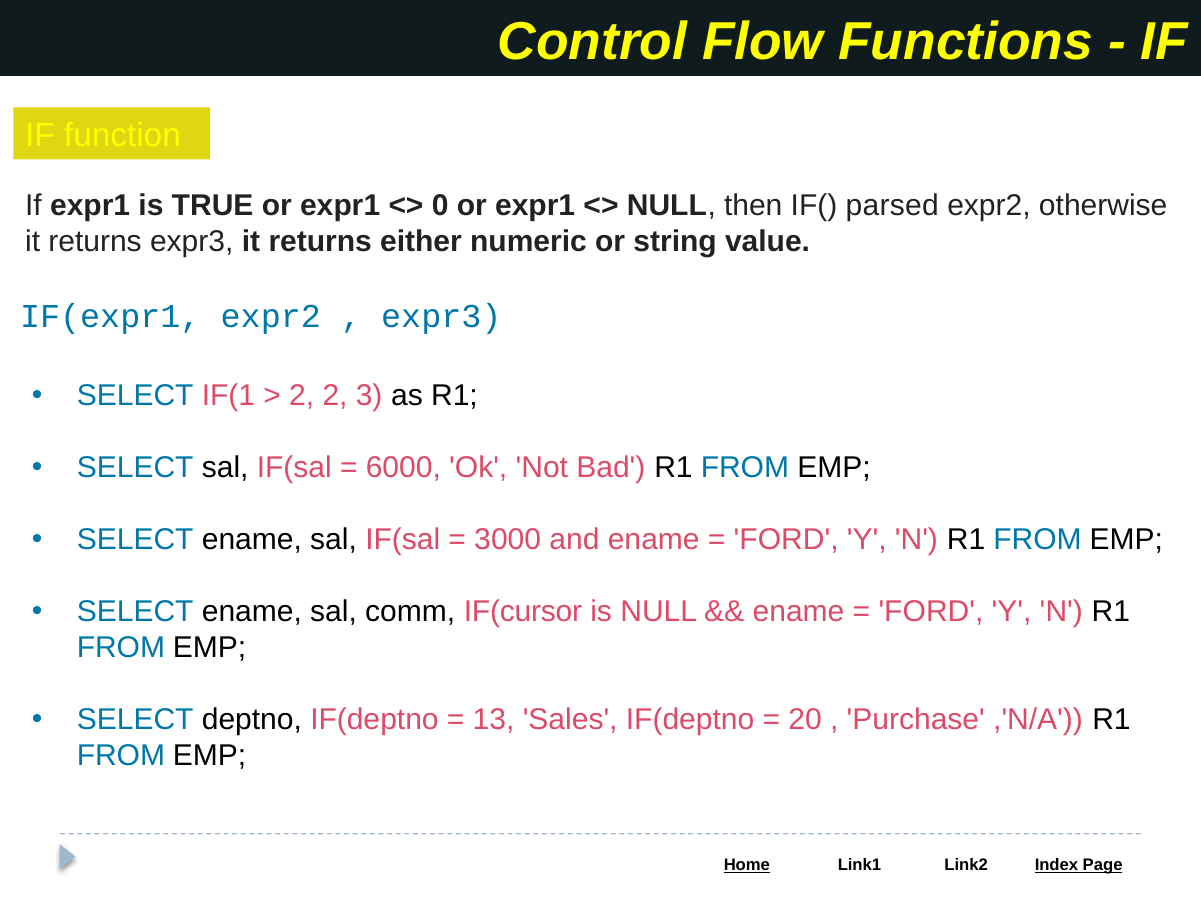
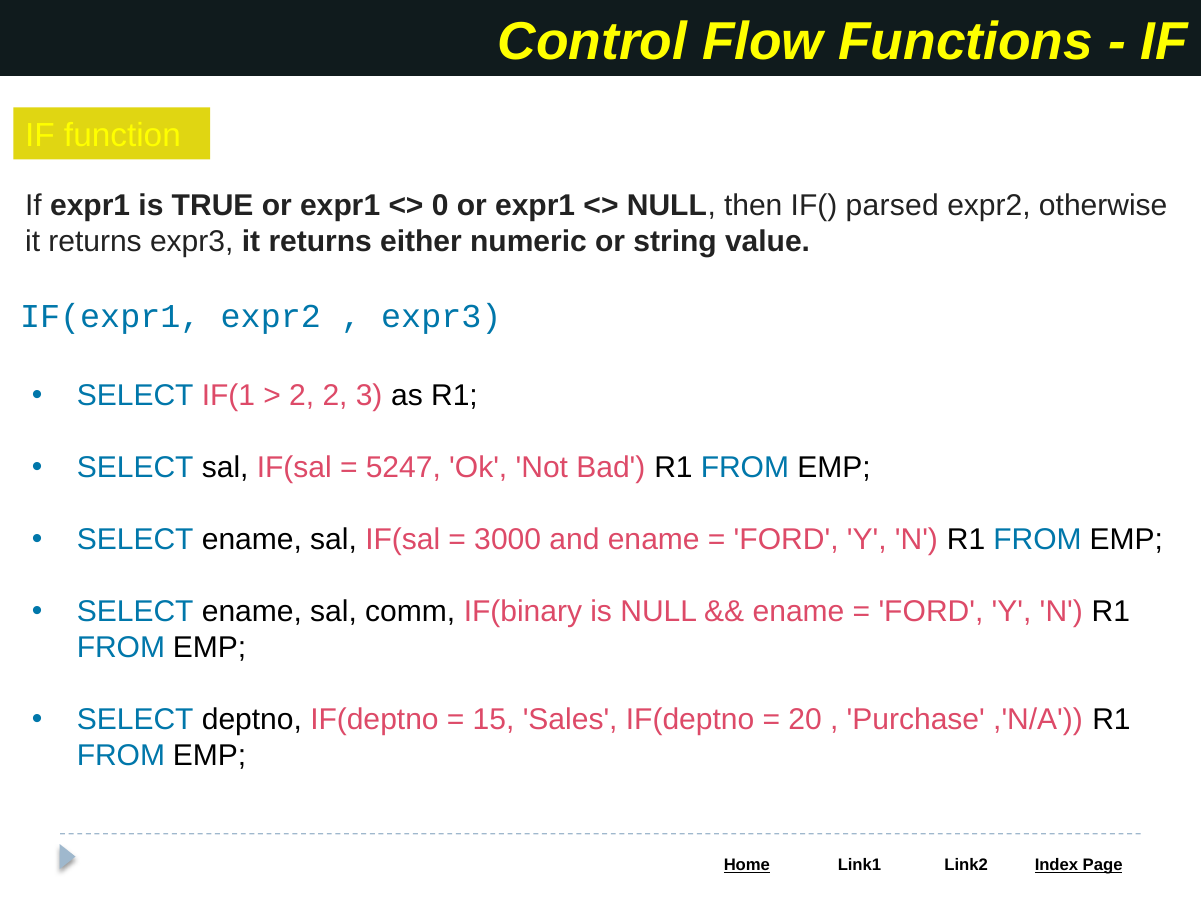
6000: 6000 -> 5247
IF(cursor: IF(cursor -> IF(binary
13: 13 -> 15
